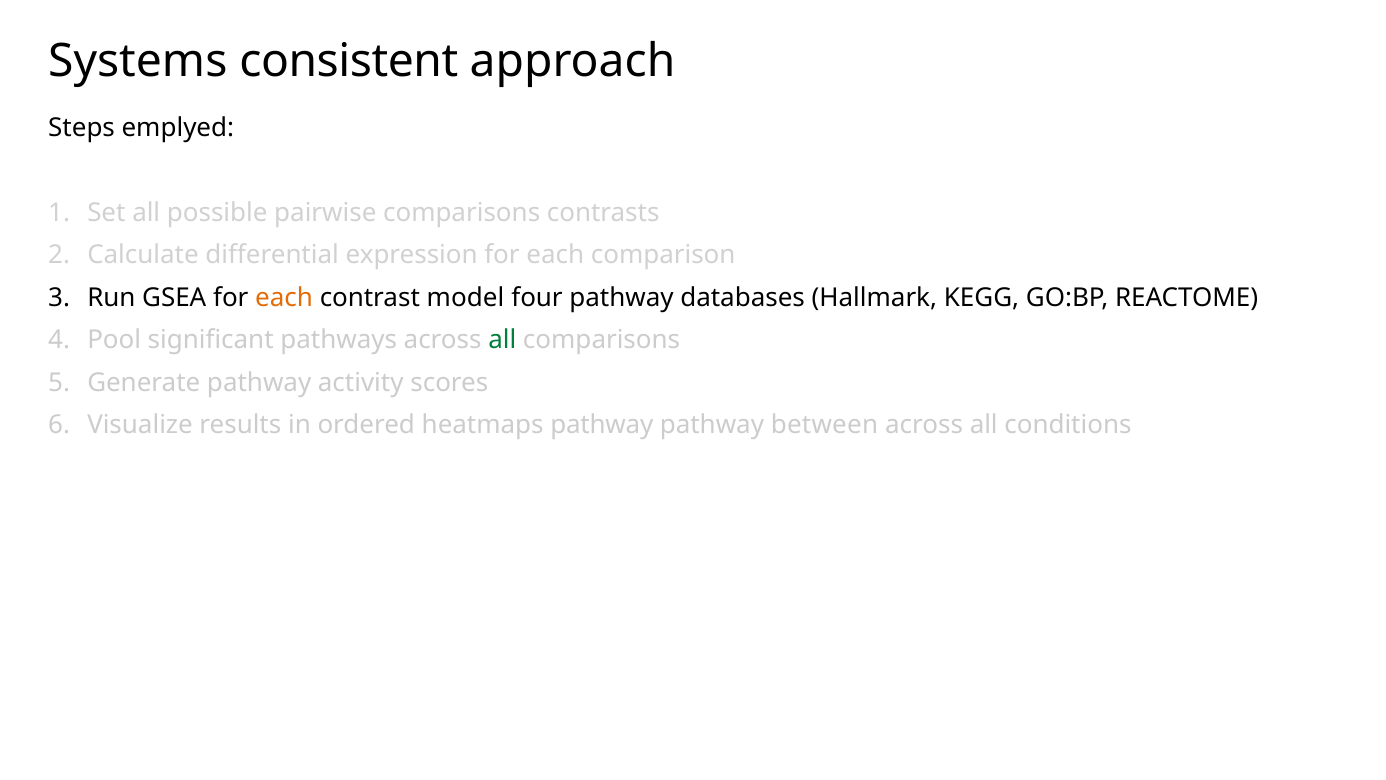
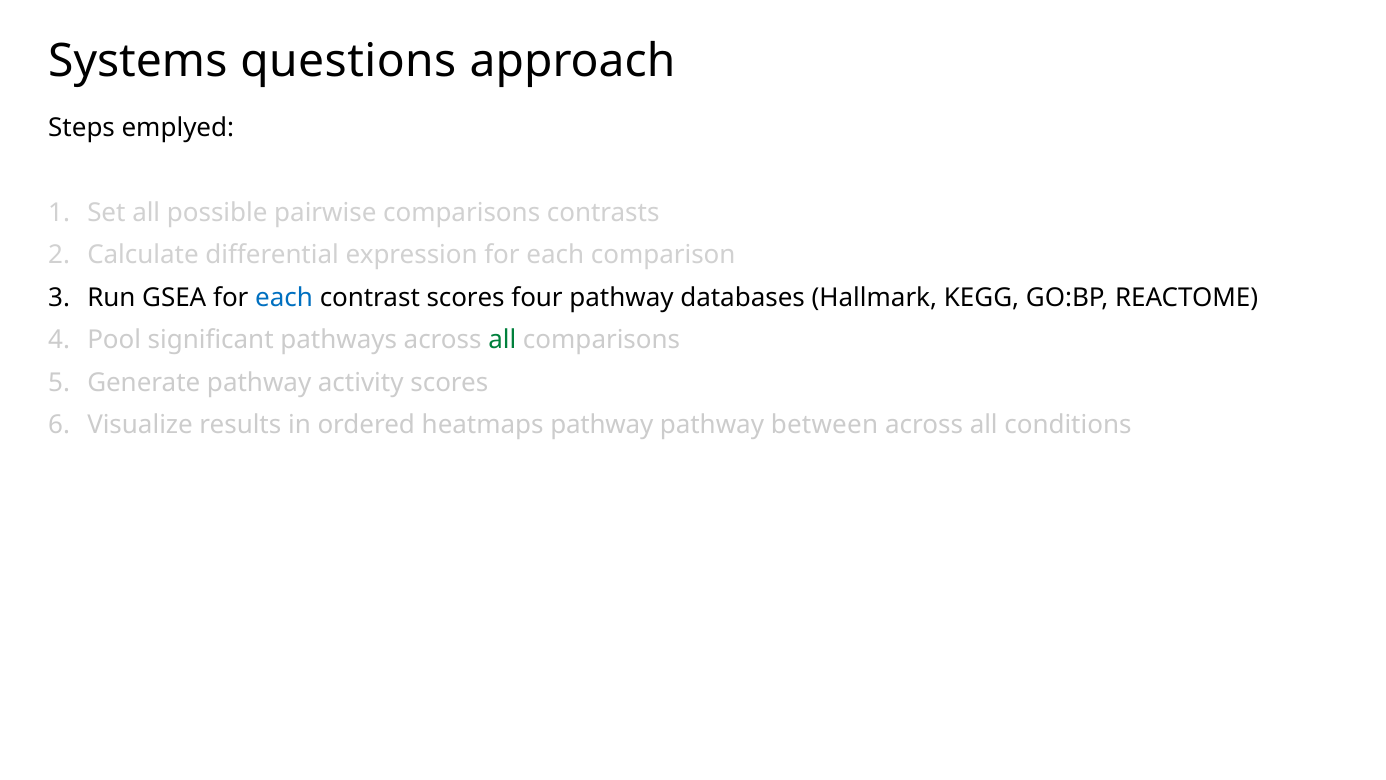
consistent: consistent -> questions
each at (284, 297) colour: orange -> blue
contrast model: model -> scores
